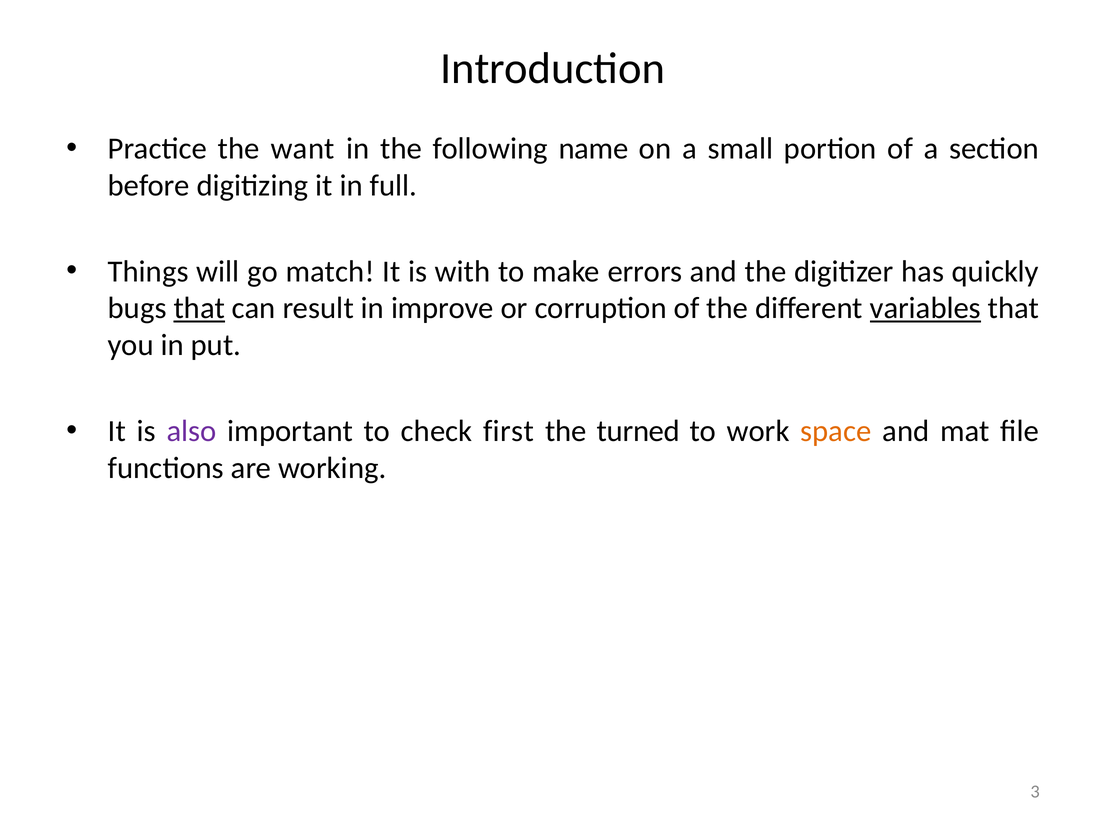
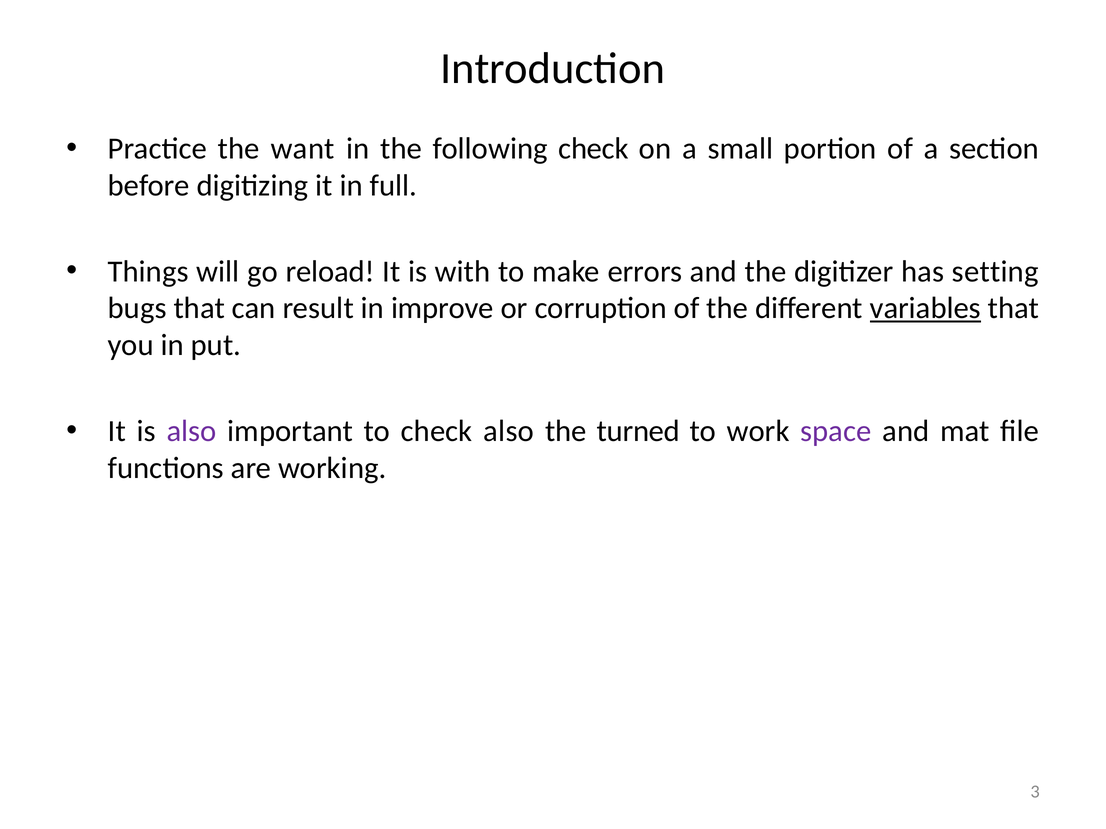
following name: name -> check
match: match -> reload
quickly: quickly -> setting
that at (199, 309) underline: present -> none
check first: first -> also
space colour: orange -> purple
